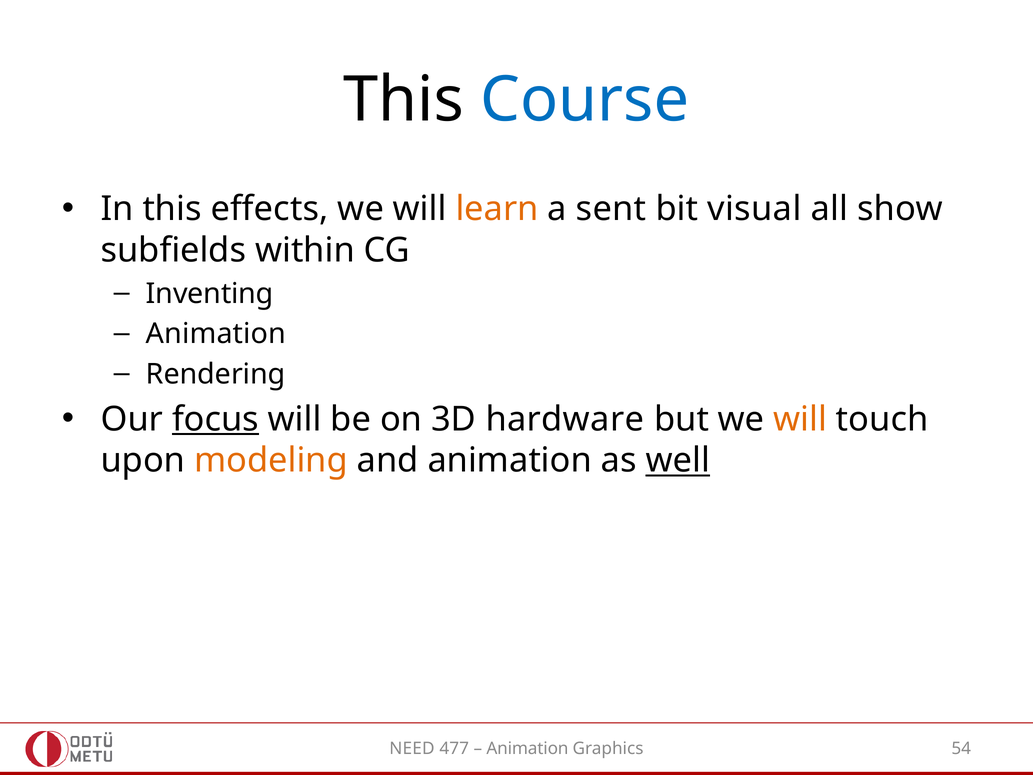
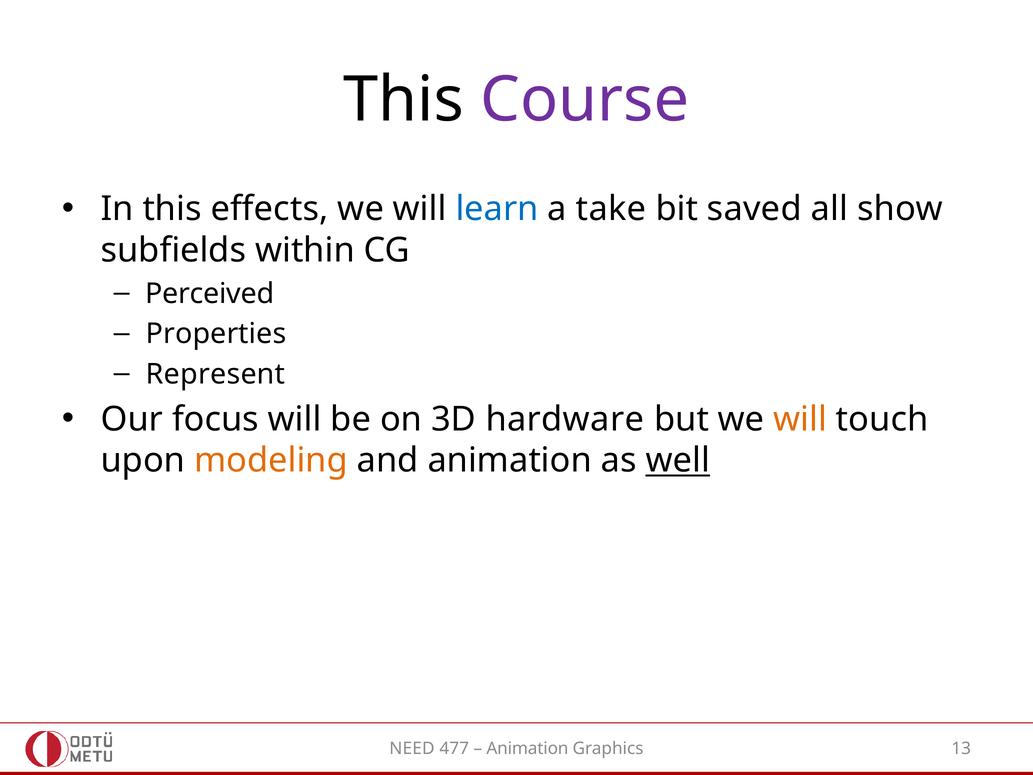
Course colour: blue -> purple
learn colour: orange -> blue
sent: sent -> take
visual: visual -> saved
Inventing: Inventing -> Perceived
Animation at (216, 334): Animation -> Properties
Rendering: Rendering -> Represent
focus underline: present -> none
54: 54 -> 13
